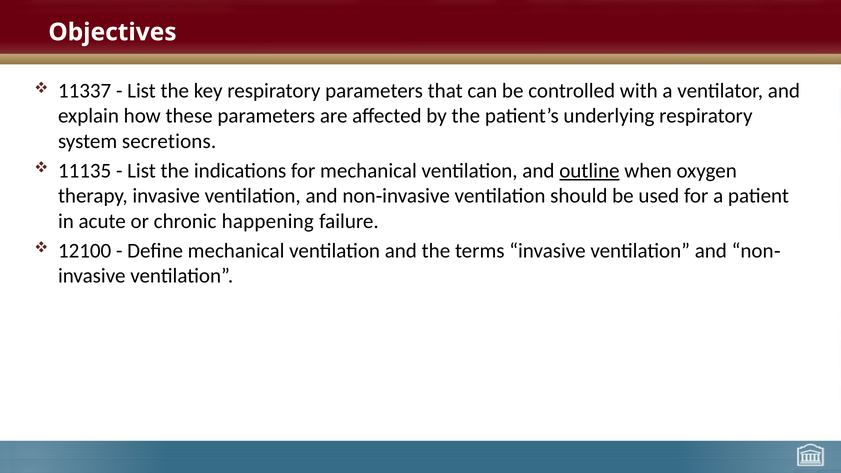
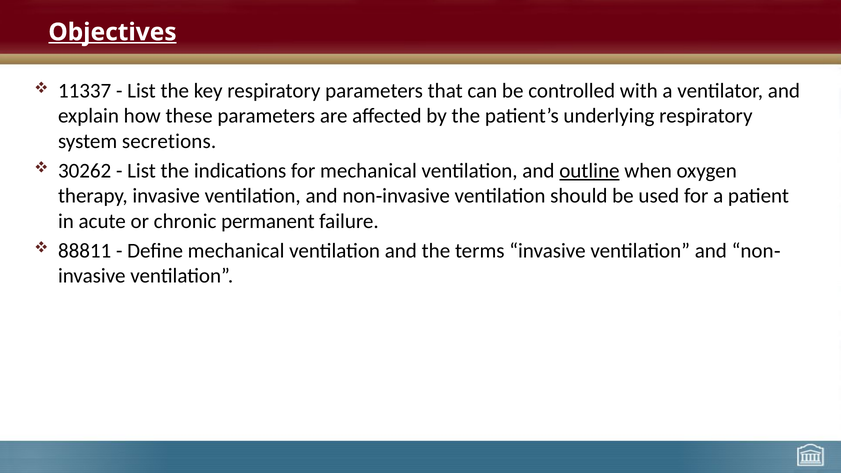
Objectives underline: none -> present
11135: 11135 -> 30262
happening: happening -> permanent
12100: 12100 -> 88811
